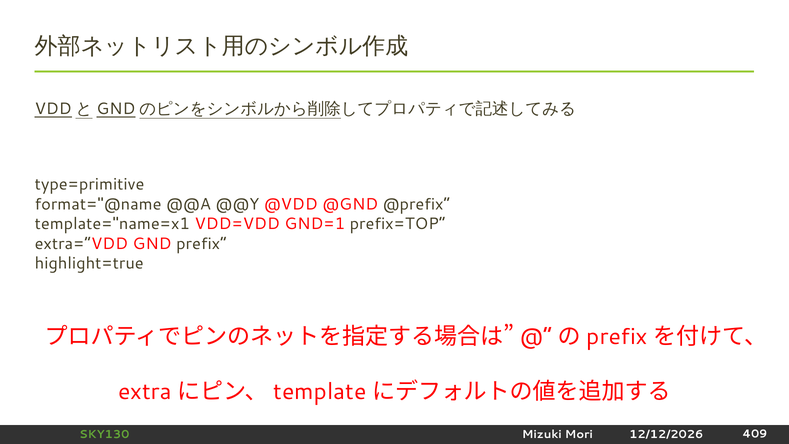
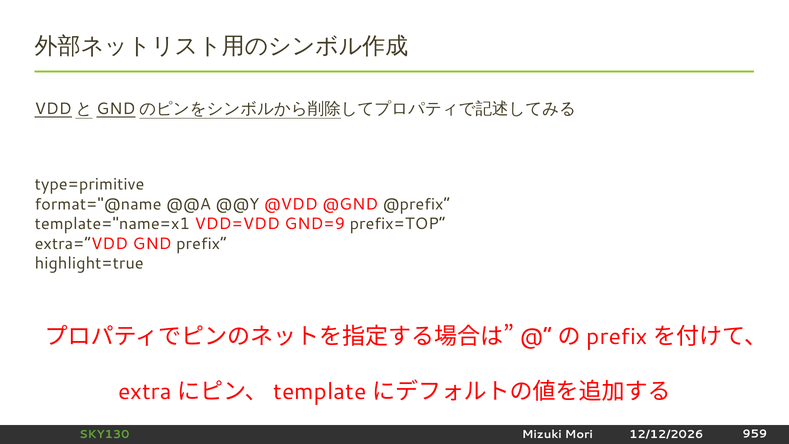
GND=1: GND=1 -> GND=9
409: 409 -> 959
